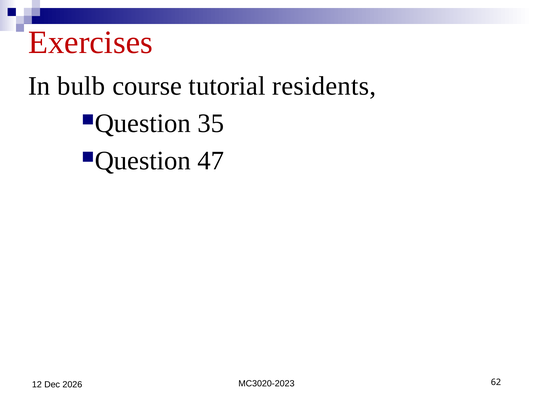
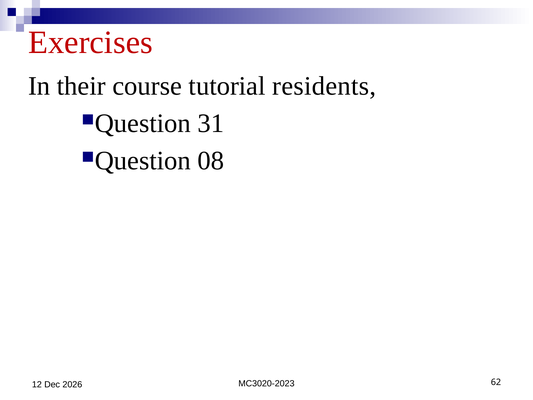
bulb: bulb -> their
35: 35 -> 31
47: 47 -> 08
